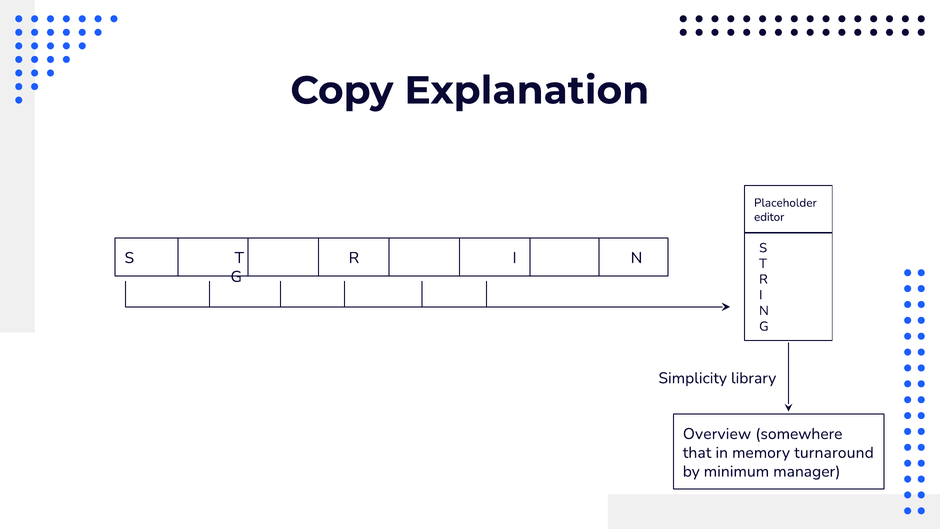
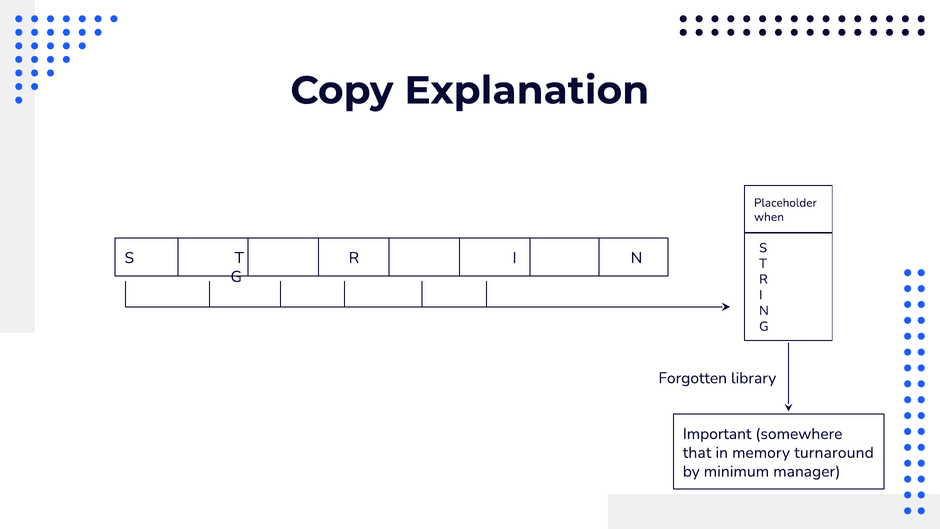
editor: editor -> when
Simplicity: Simplicity -> Forgotten
Overview: Overview -> Important
